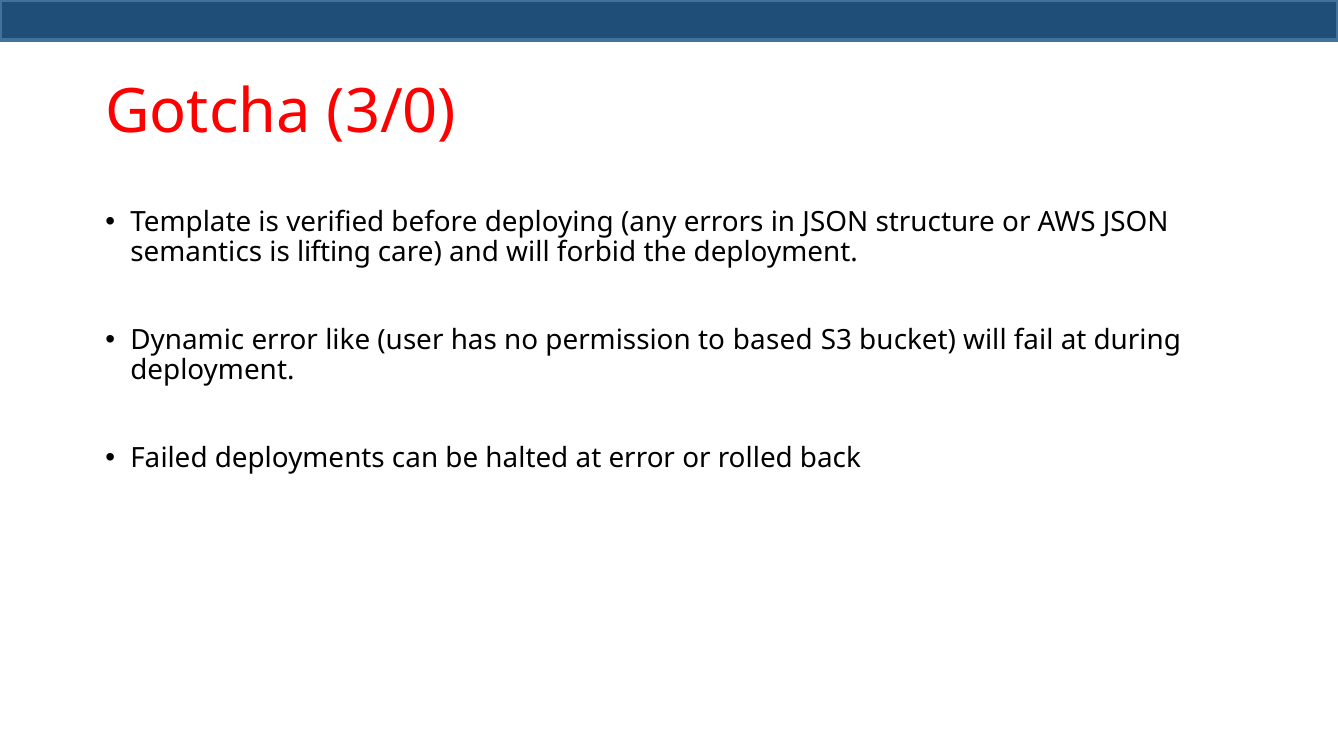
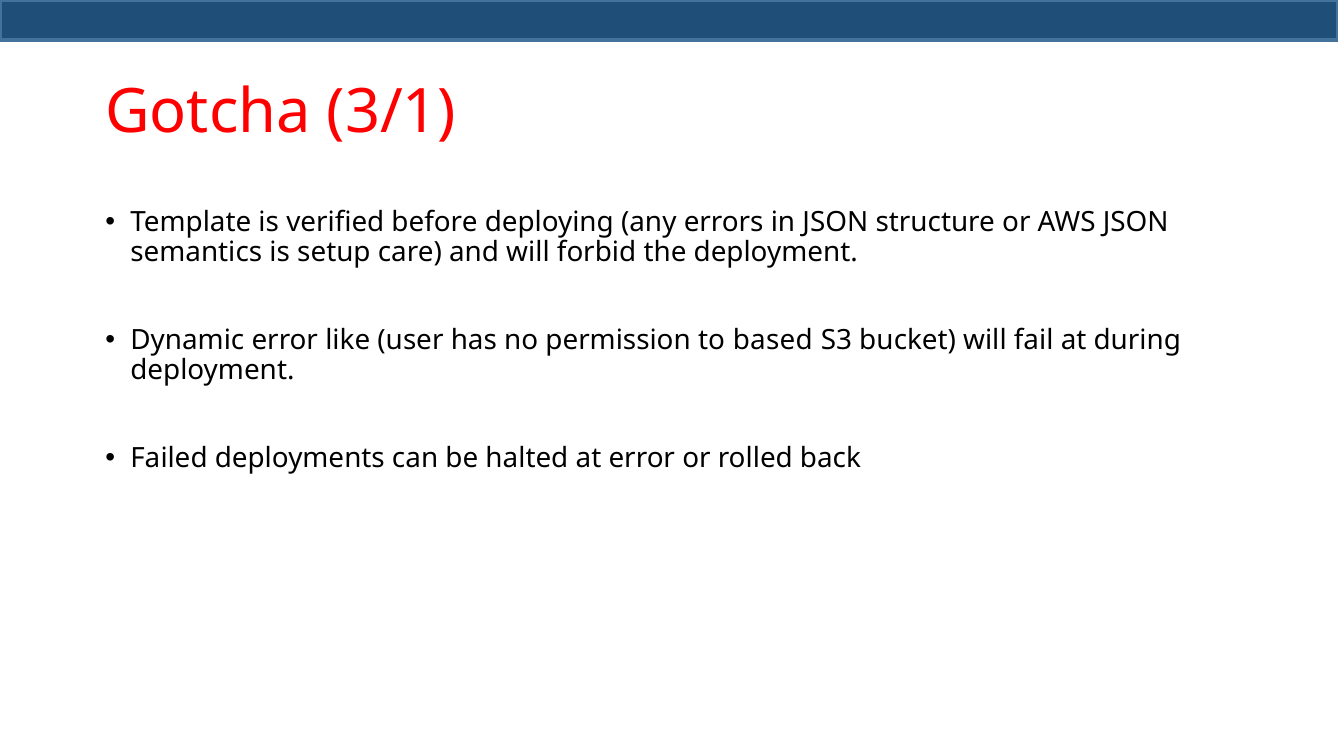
3/0: 3/0 -> 3/1
lifting: lifting -> setup
